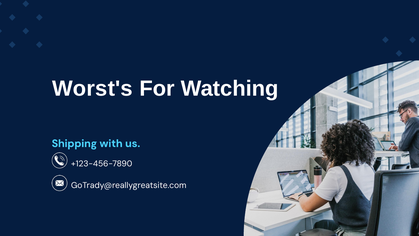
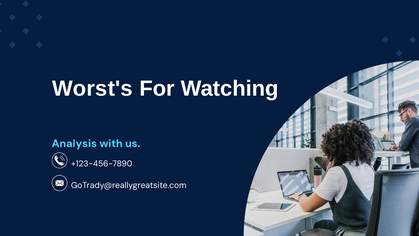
Shipping: Shipping -> Analysis
